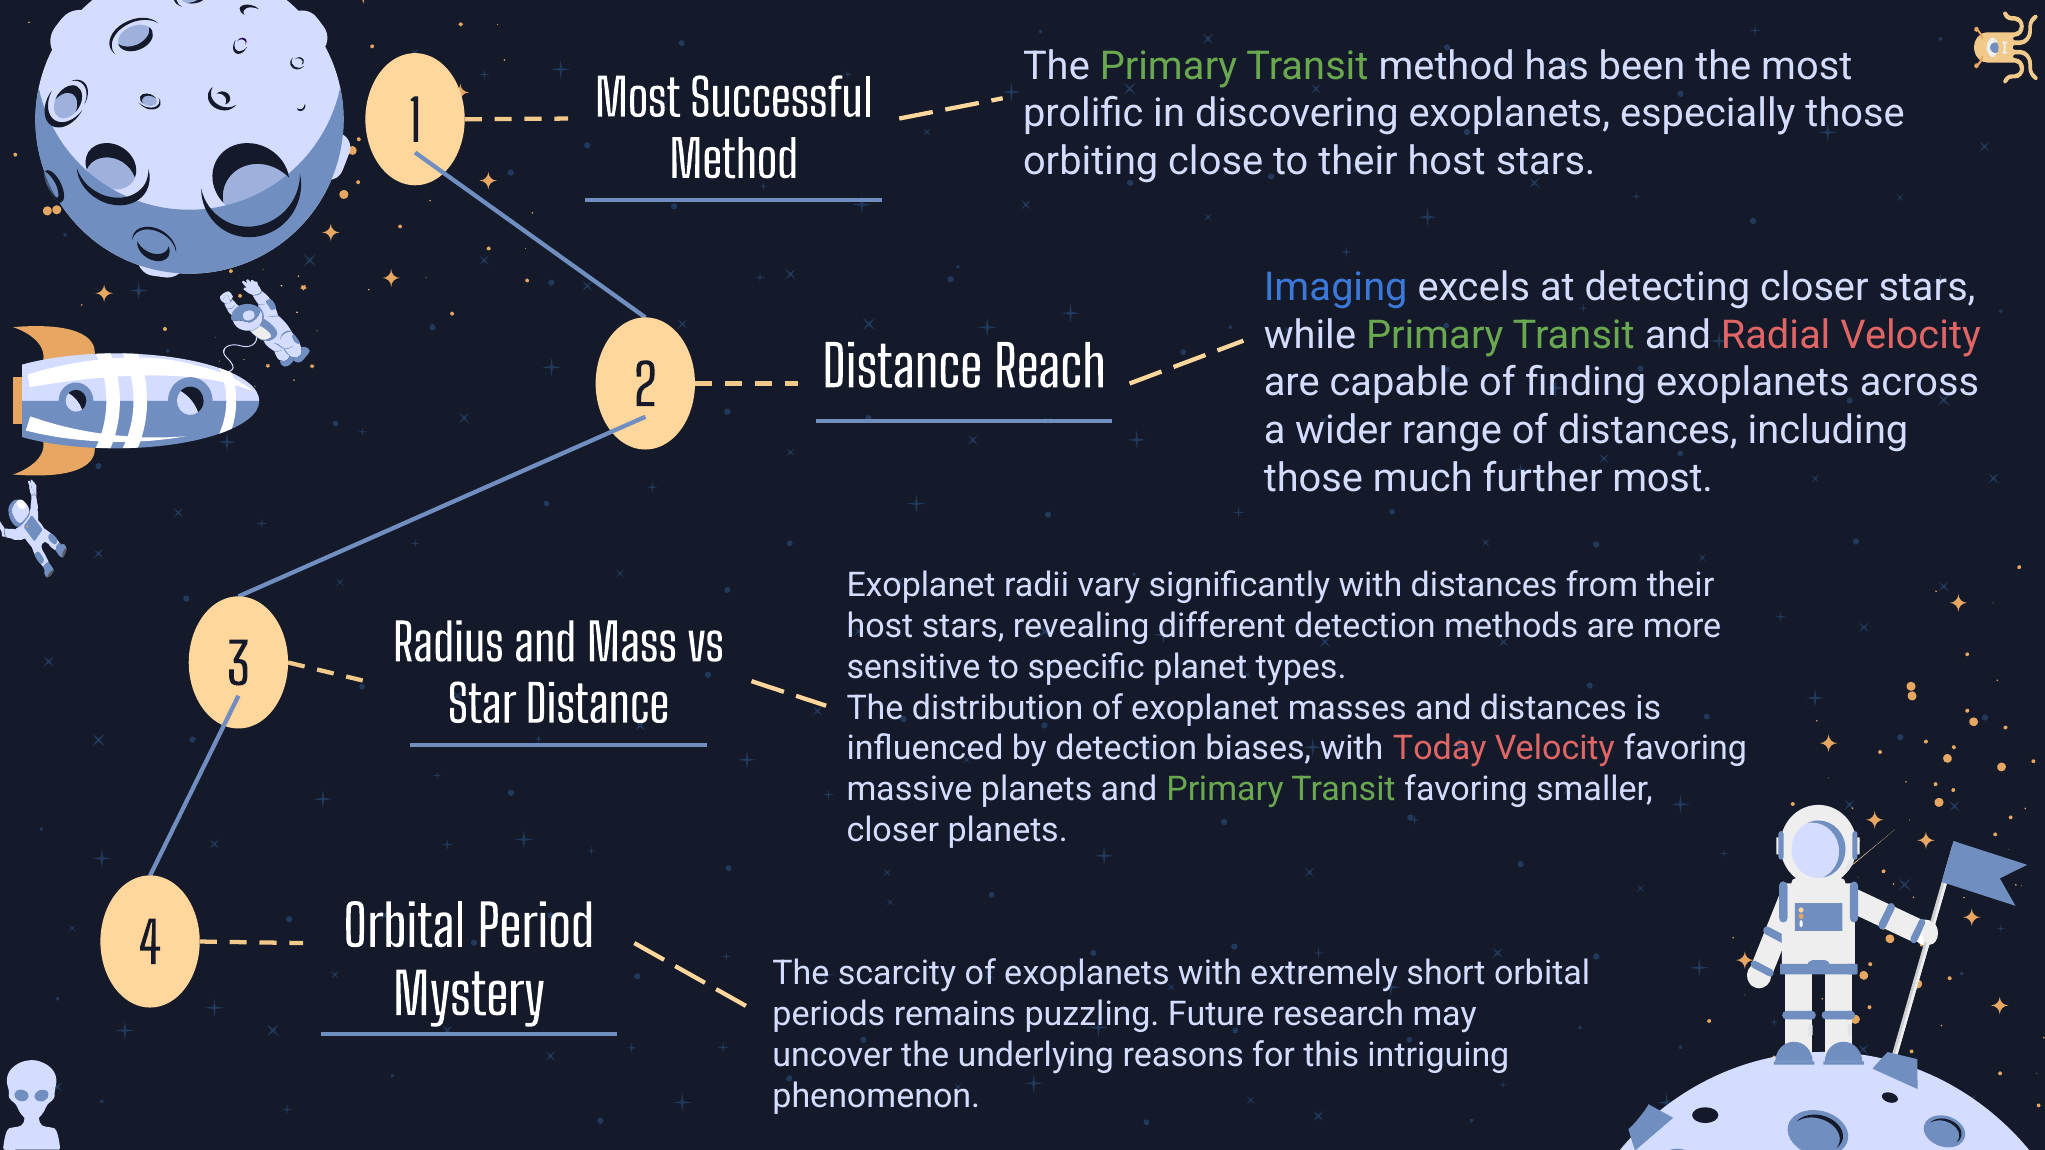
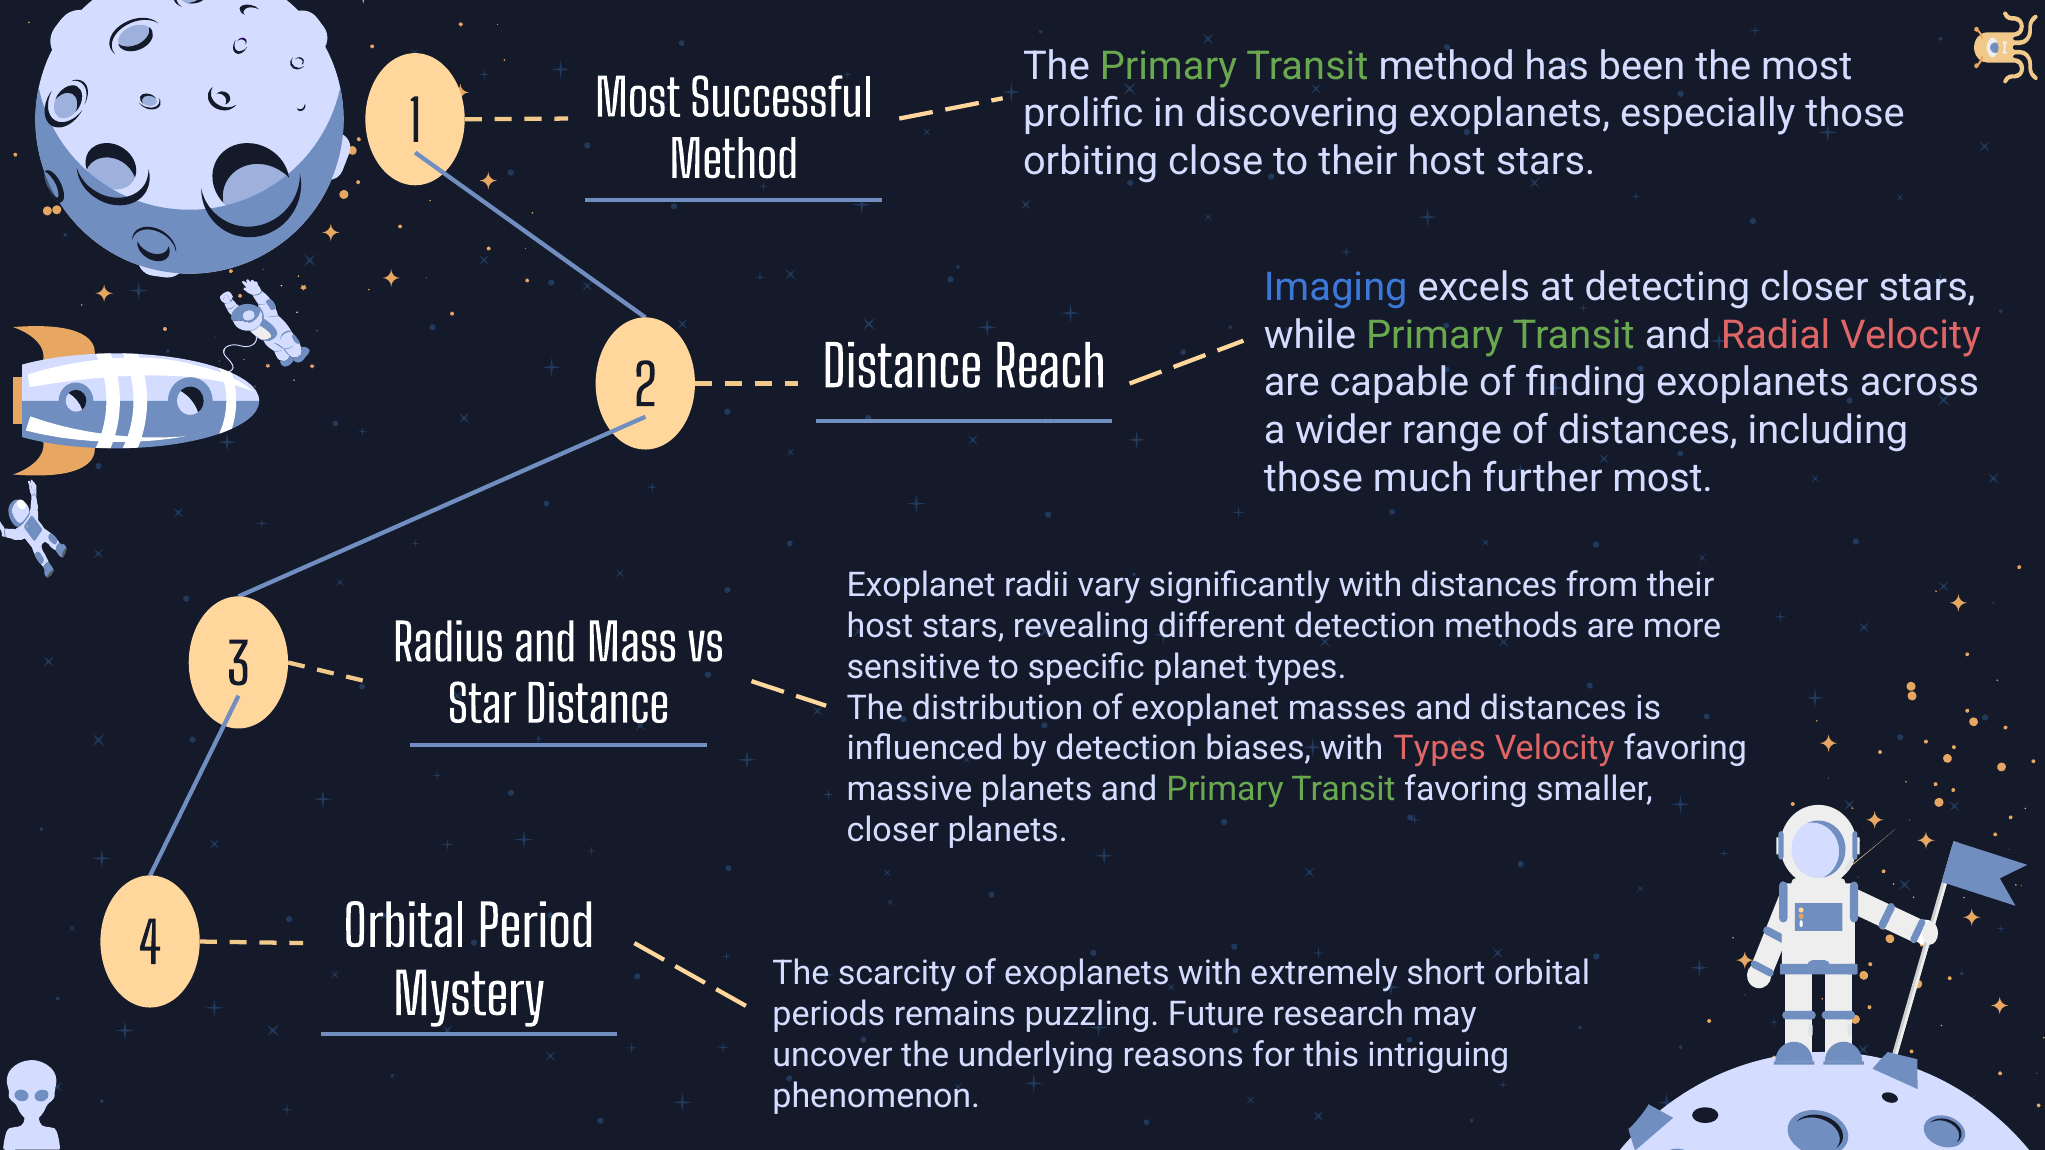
with Today: Today -> Types
